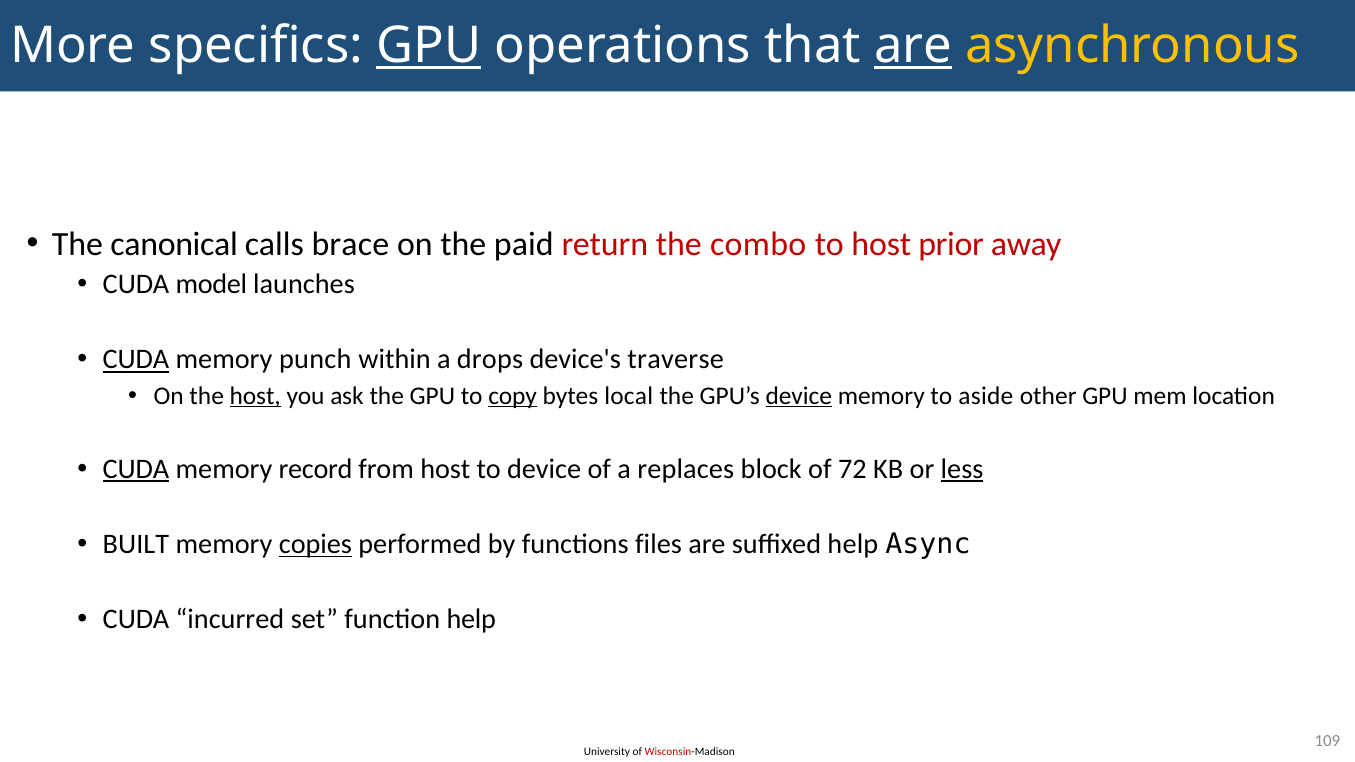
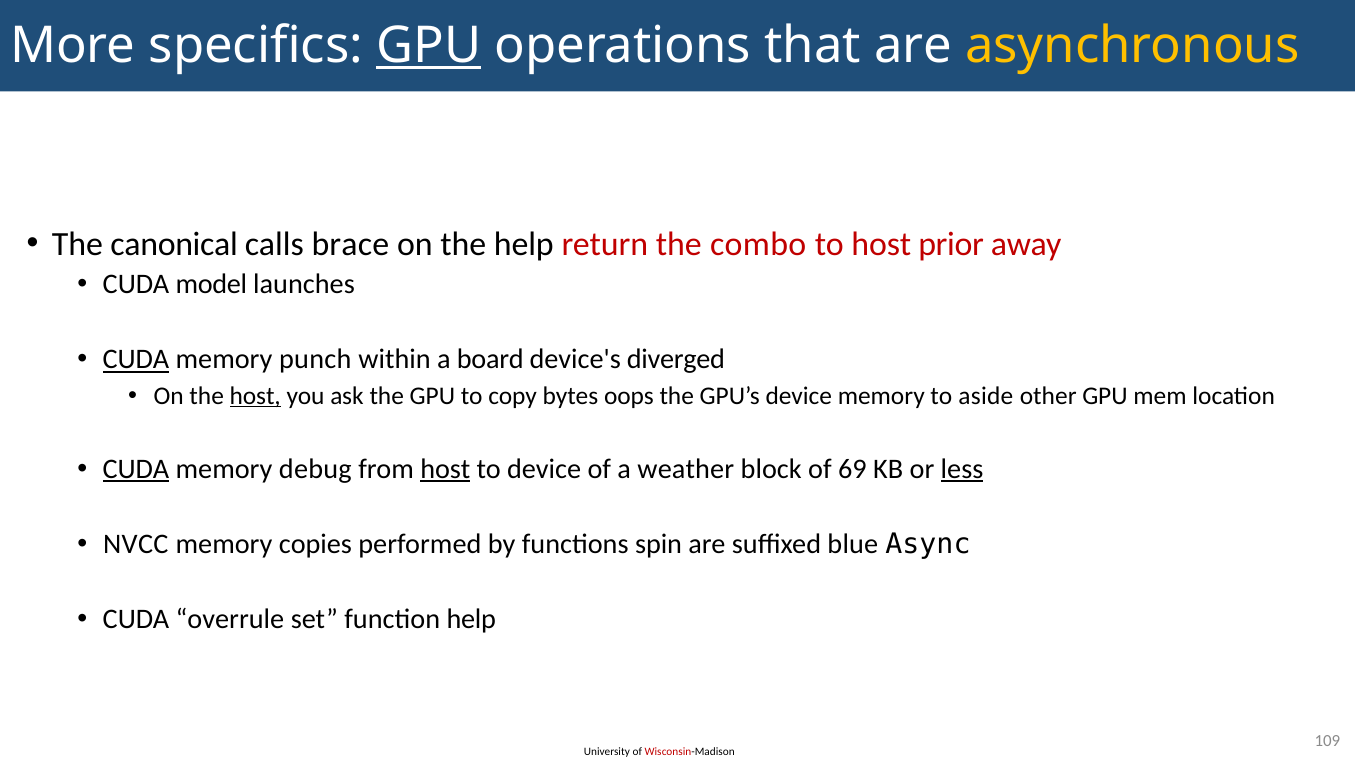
are at (913, 45) underline: present -> none
the paid: paid -> help
drops: drops -> board
traverse: traverse -> diverged
copy underline: present -> none
local: local -> oops
device at (799, 396) underline: present -> none
record: record -> debug
host at (445, 469) underline: none -> present
replaces: replaces -> weather
72: 72 -> 69
BUILT: BUILT -> NVCC
copies underline: present -> none
files: files -> spin
suffixed help: help -> blue
incurred: incurred -> overrule
